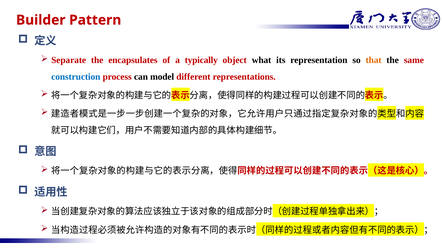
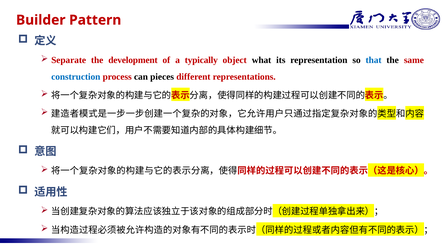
encapsulates: encapsulates -> development
that colour: orange -> blue
model: model -> pieces
